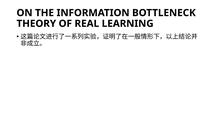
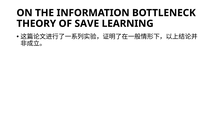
REAL: REAL -> SAVE
